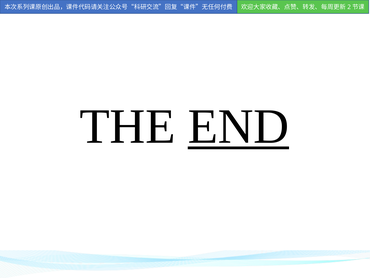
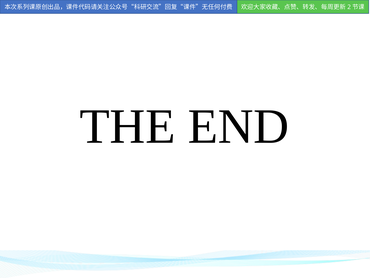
END underline: present -> none
